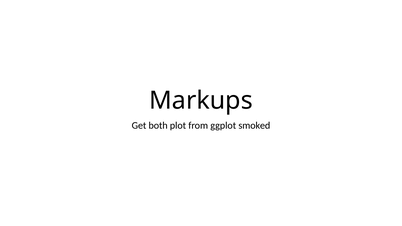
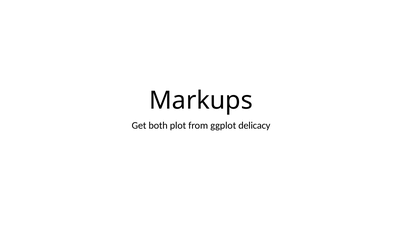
smoked: smoked -> delicacy
